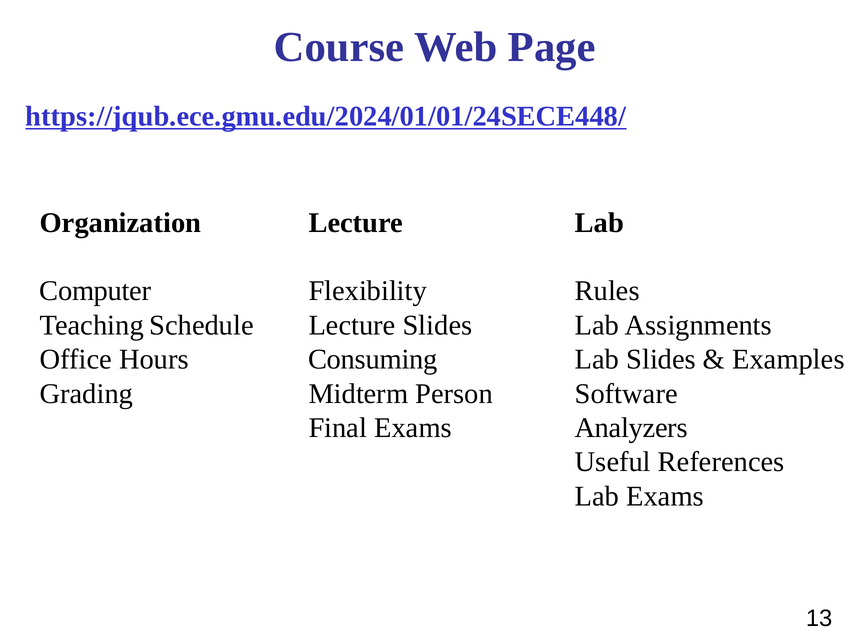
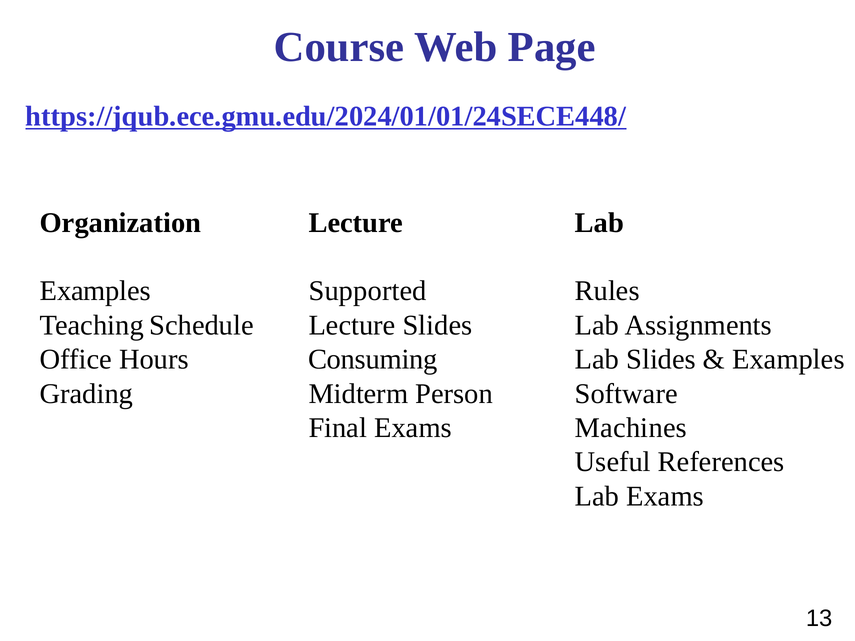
Computer at (95, 291): Computer -> Examples
Flexibility: Flexibility -> Supported
Analyzers: Analyzers -> Machines
